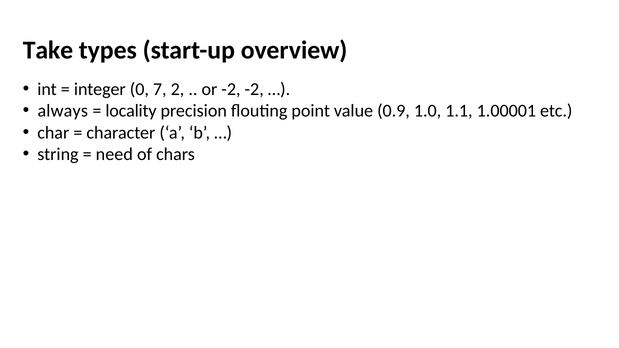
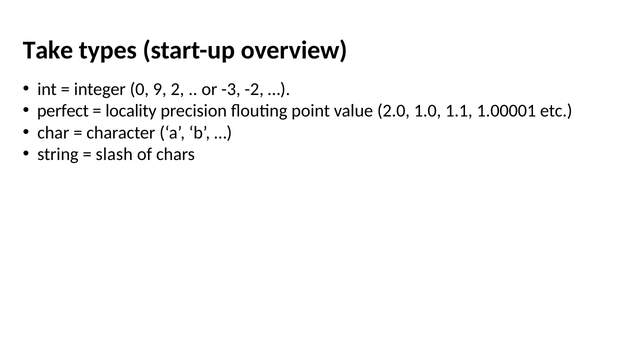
7: 7 -> 9
or -2: -2 -> -3
always: always -> perfect
0.9: 0.9 -> 2.0
need: need -> slash
